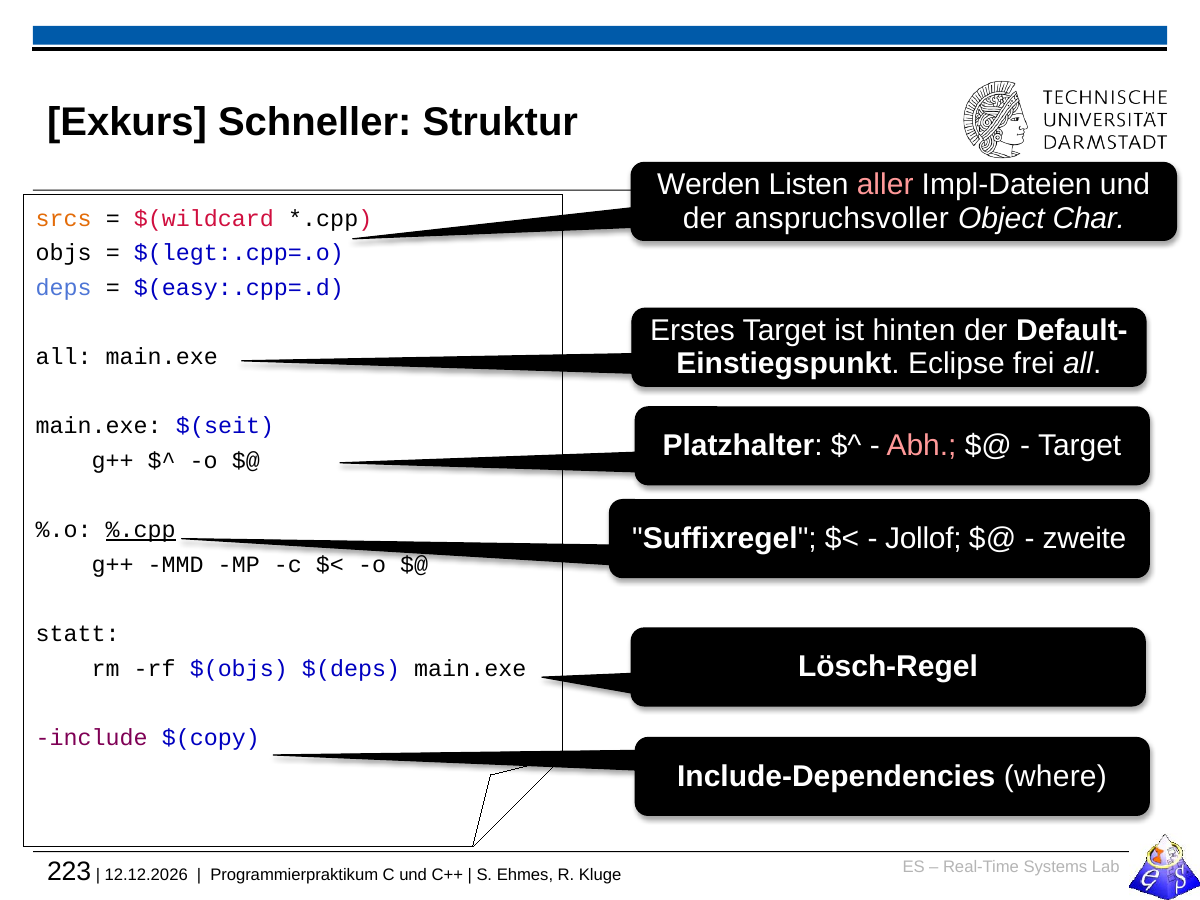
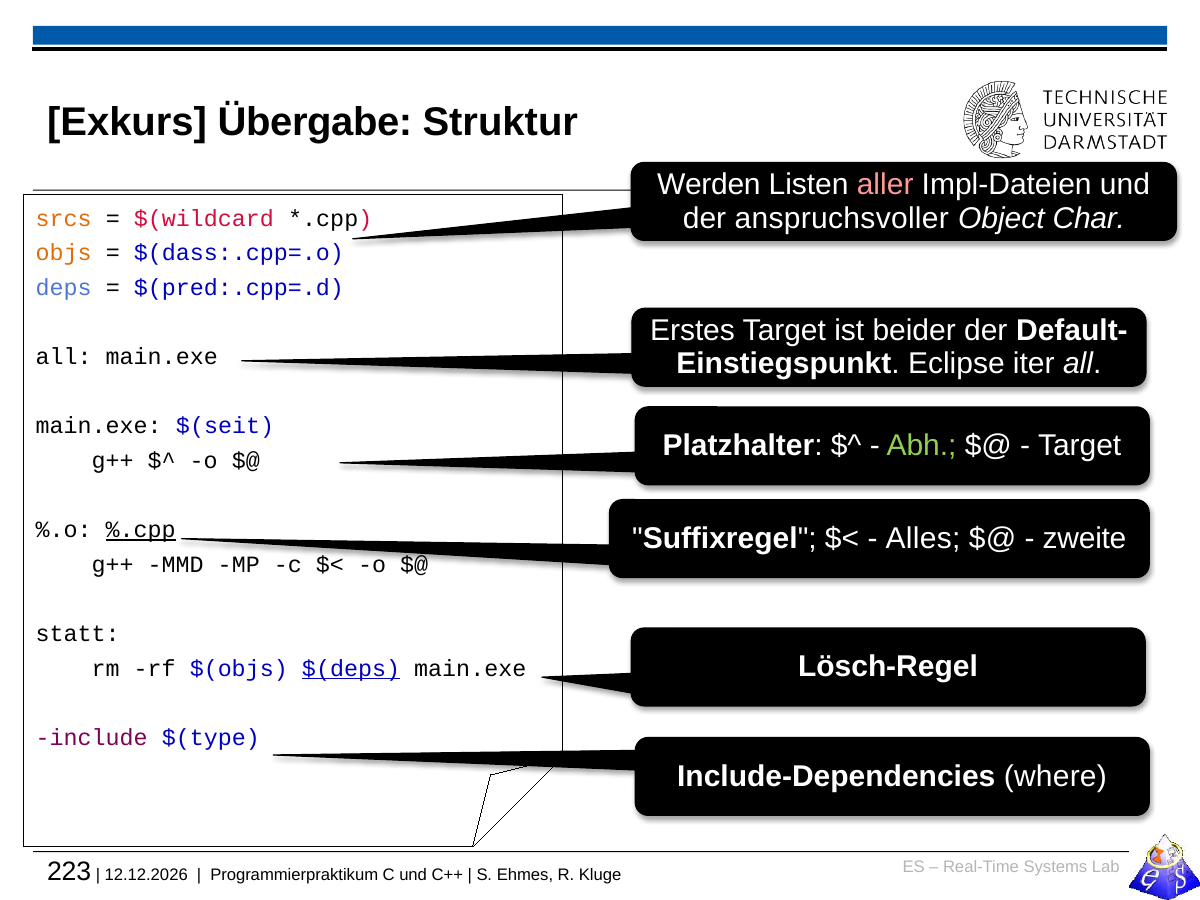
Schneller: Schneller -> Übergabe
objs colour: black -> orange
$(legt:.cpp=.o: $(legt:.cpp=.o -> $(dass:.cpp=.o
$(easy:.cpp=.d: $(easy:.cpp=.d -> $(pred:.cpp=.d
hinten: hinten -> beider
frei: frei -> iter
Abh colour: pink -> light green
Jollof: Jollof -> Alles
$(deps underline: none -> present
$(copy: $(copy -> $(type
